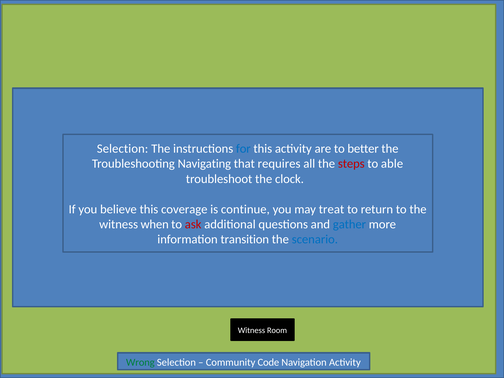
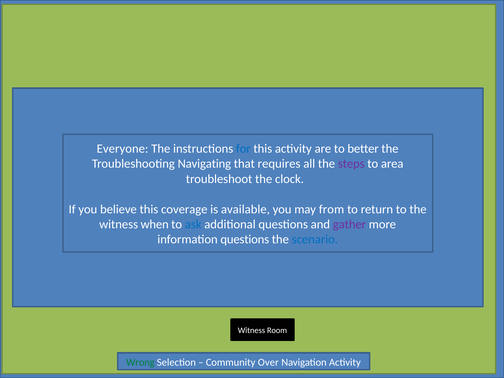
Selection at (123, 149): Selection -> Everyone
steps colour: red -> purple
able: able -> area
continue: continue -> available
treat: treat -> from
ask colour: red -> blue
gather colour: blue -> purple
information transition: transition -> questions
Code: Code -> Over
